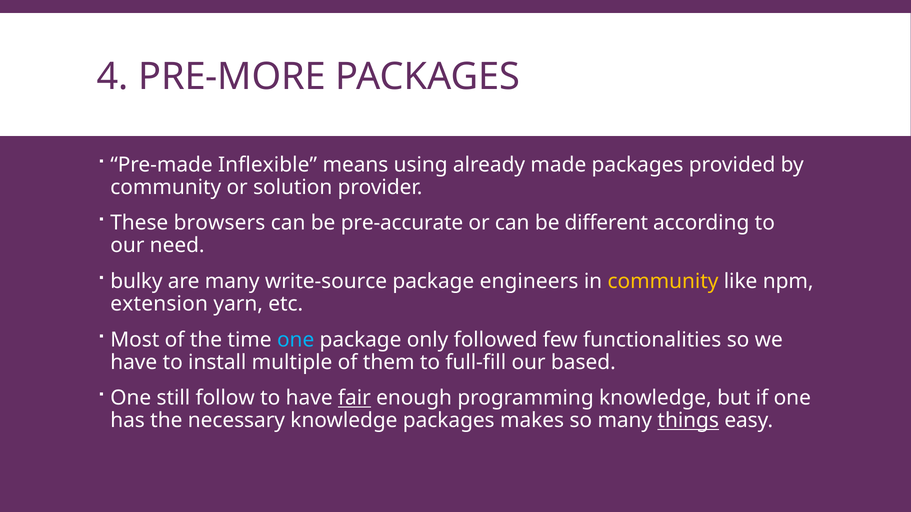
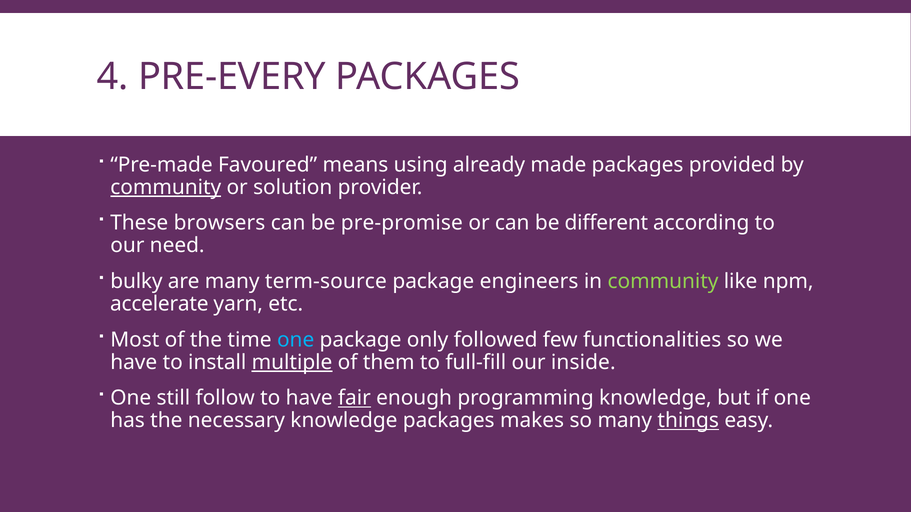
PRE-MORE: PRE-MORE -> PRE-EVERY
Inflexible: Inflexible -> Favoured
community at (166, 187) underline: none -> present
pre-accurate: pre-accurate -> pre-promise
write-source: write-source -> term-source
community at (663, 282) colour: yellow -> light green
extension: extension -> accelerate
multiple underline: none -> present
based: based -> inside
